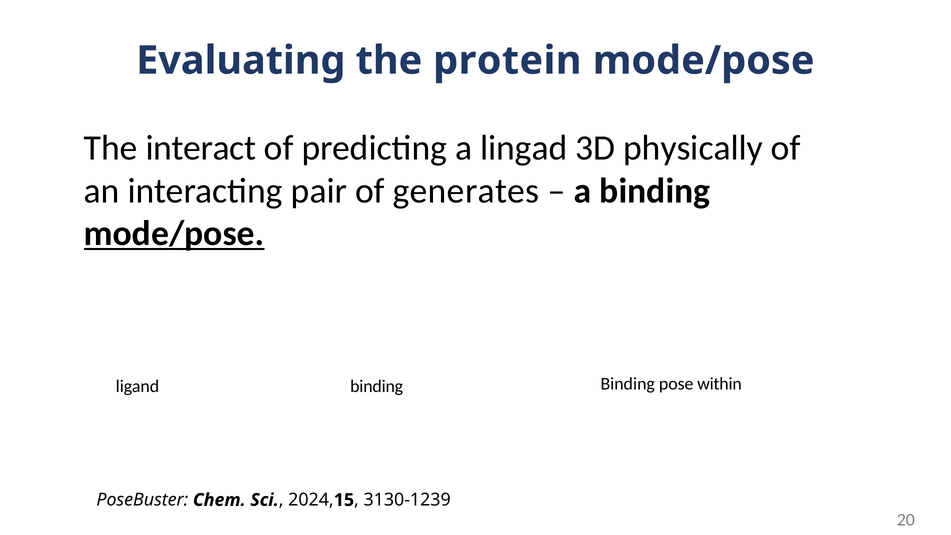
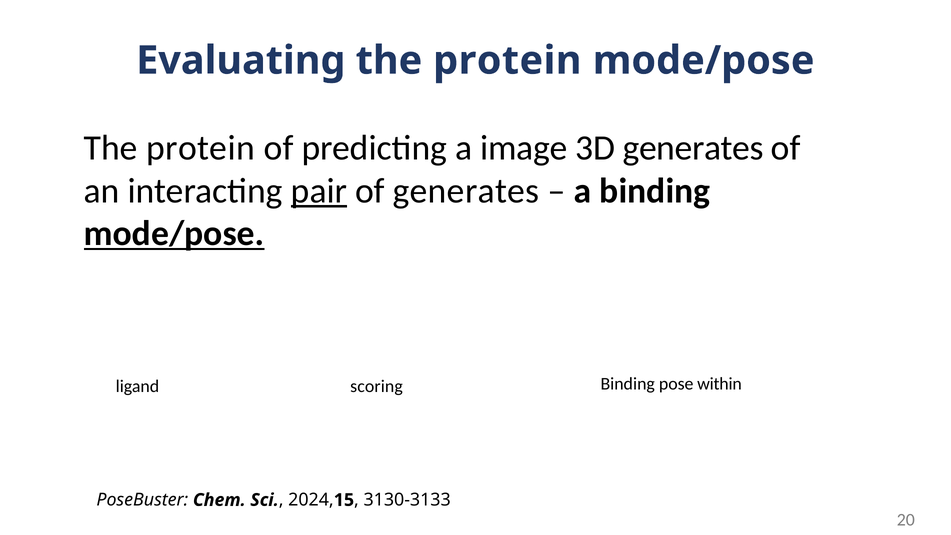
interact at (201, 148): interact -> protein
lingad: lingad -> image
3D physically: physically -> generates
pair underline: none -> present
ligand binding: binding -> scoring
3130-1239: 3130-1239 -> 3130-3133
